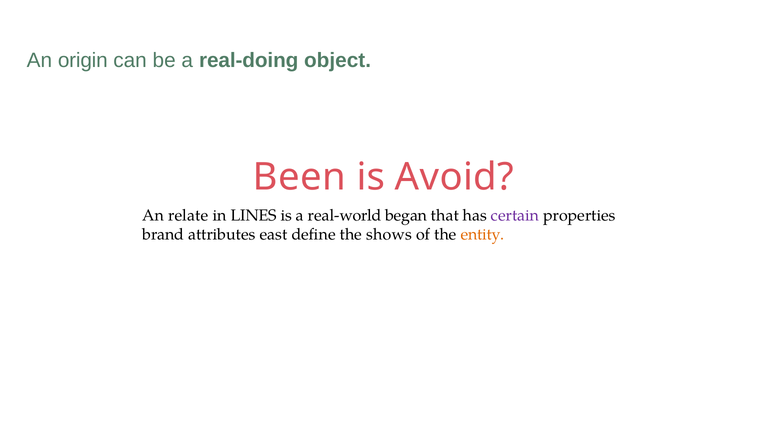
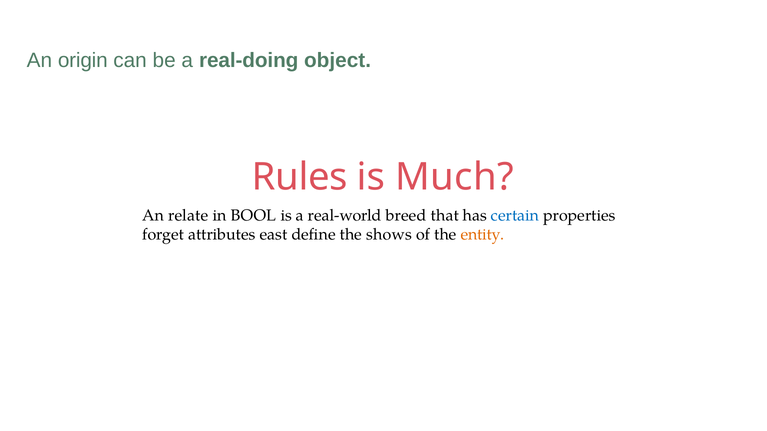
Been: Been -> Rules
Avoid: Avoid -> Much
LINES: LINES -> BOOL
began: began -> breed
certain colour: purple -> blue
brand: brand -> forget
